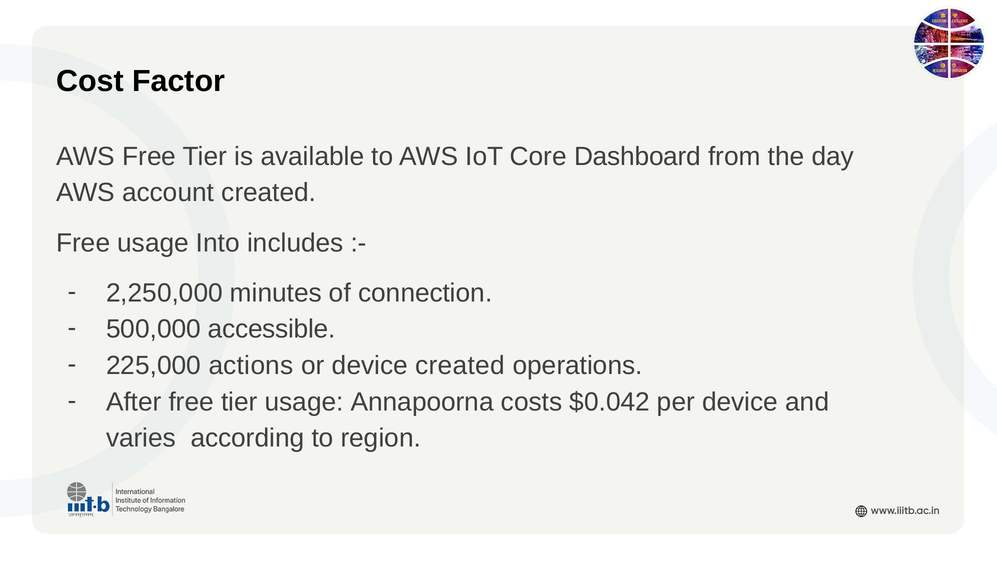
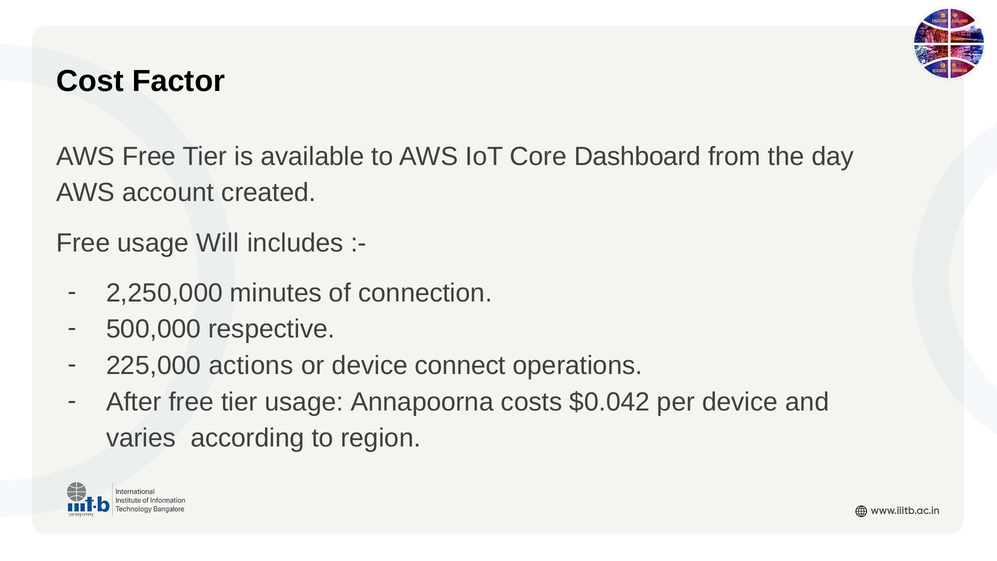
Into: Into -> Will
accessible: accessible -> respective
device created: created -> connect
